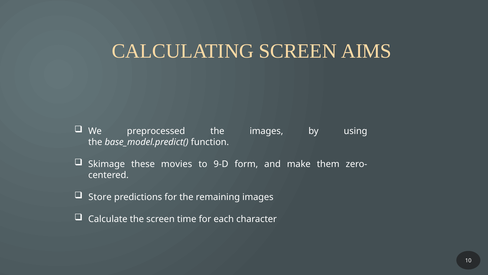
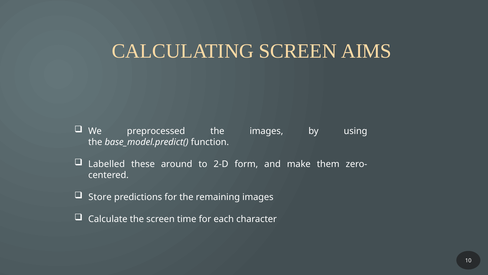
Skimage: Skimage -> Labelled
movies: movies -> around
9-D: 9-D -> 2-D
